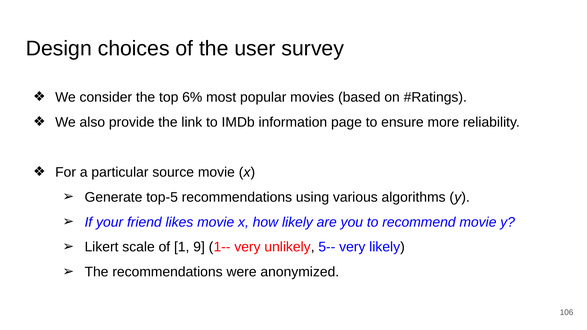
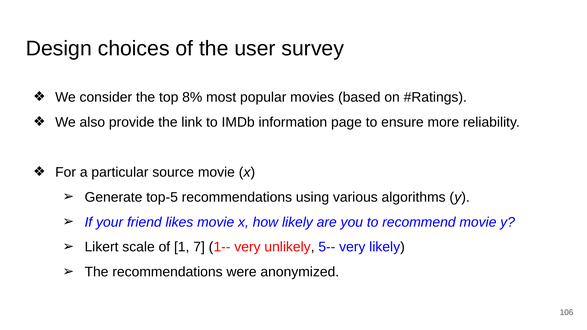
6%: 6% -> 8%
9: 9 -> 7
